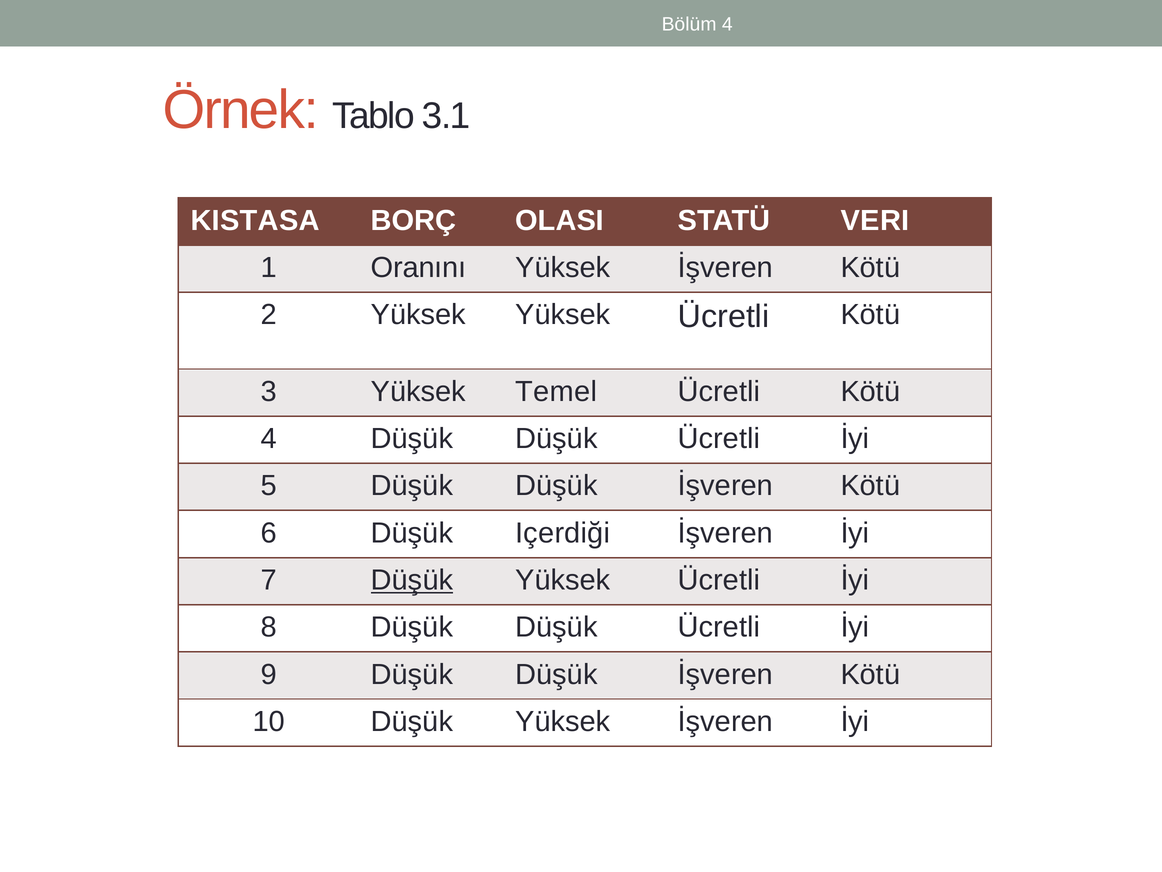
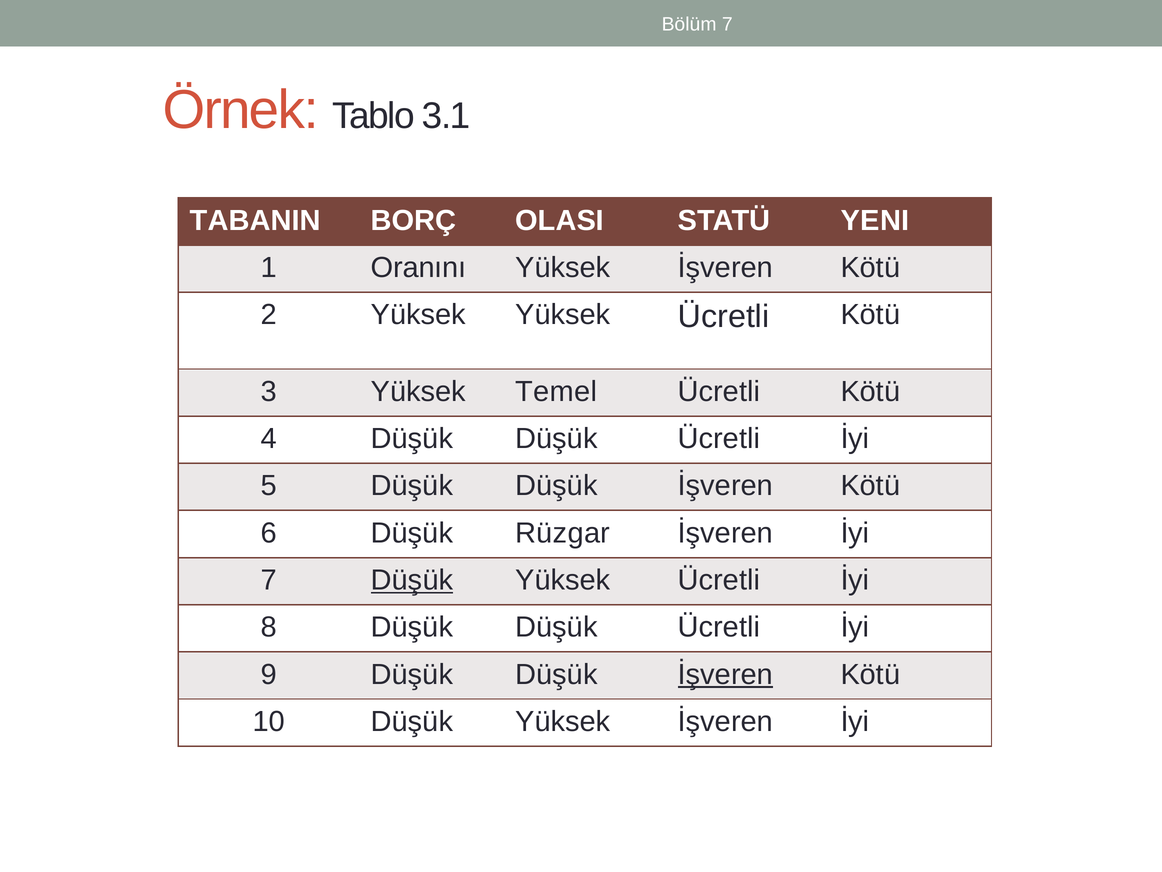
Bölüm 4: 4 -> 7
KISTASA: KISTASA -> TABANIN
VERI: VERI -> YENI
Içerdiği: Içerdiği -> Rüzgar
İşveren at (725, 674) underline: none -> present
